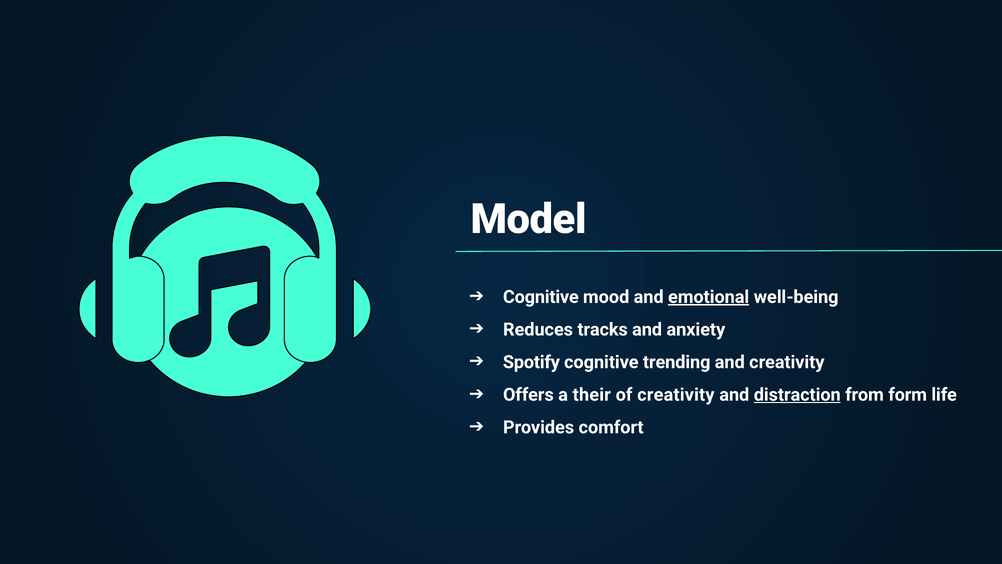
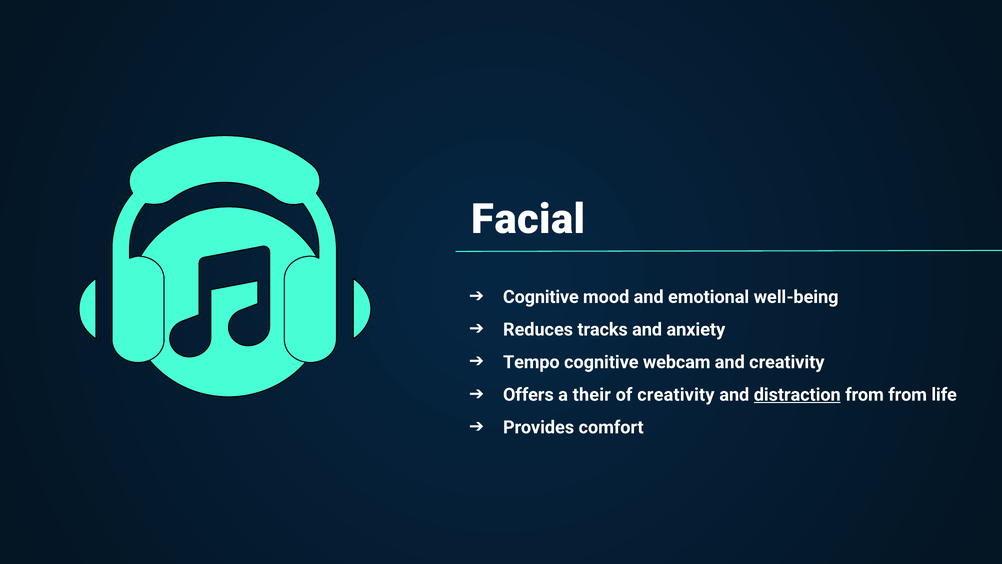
Model: Model -> Facial
emotional underline: present -> none
Spotify: Spotify -> Tempo
trending: trending -> webcam
from form: form -> from
